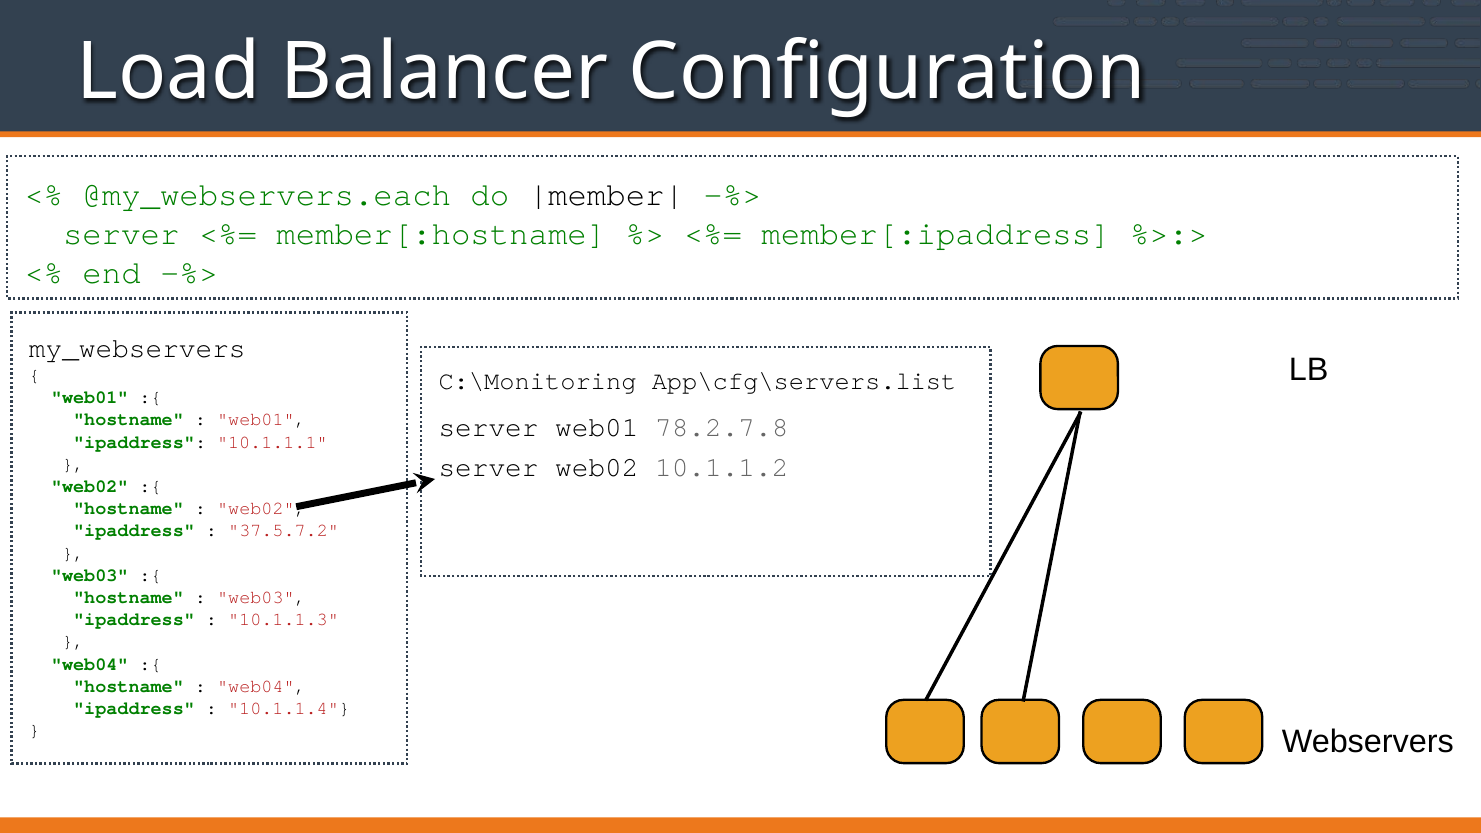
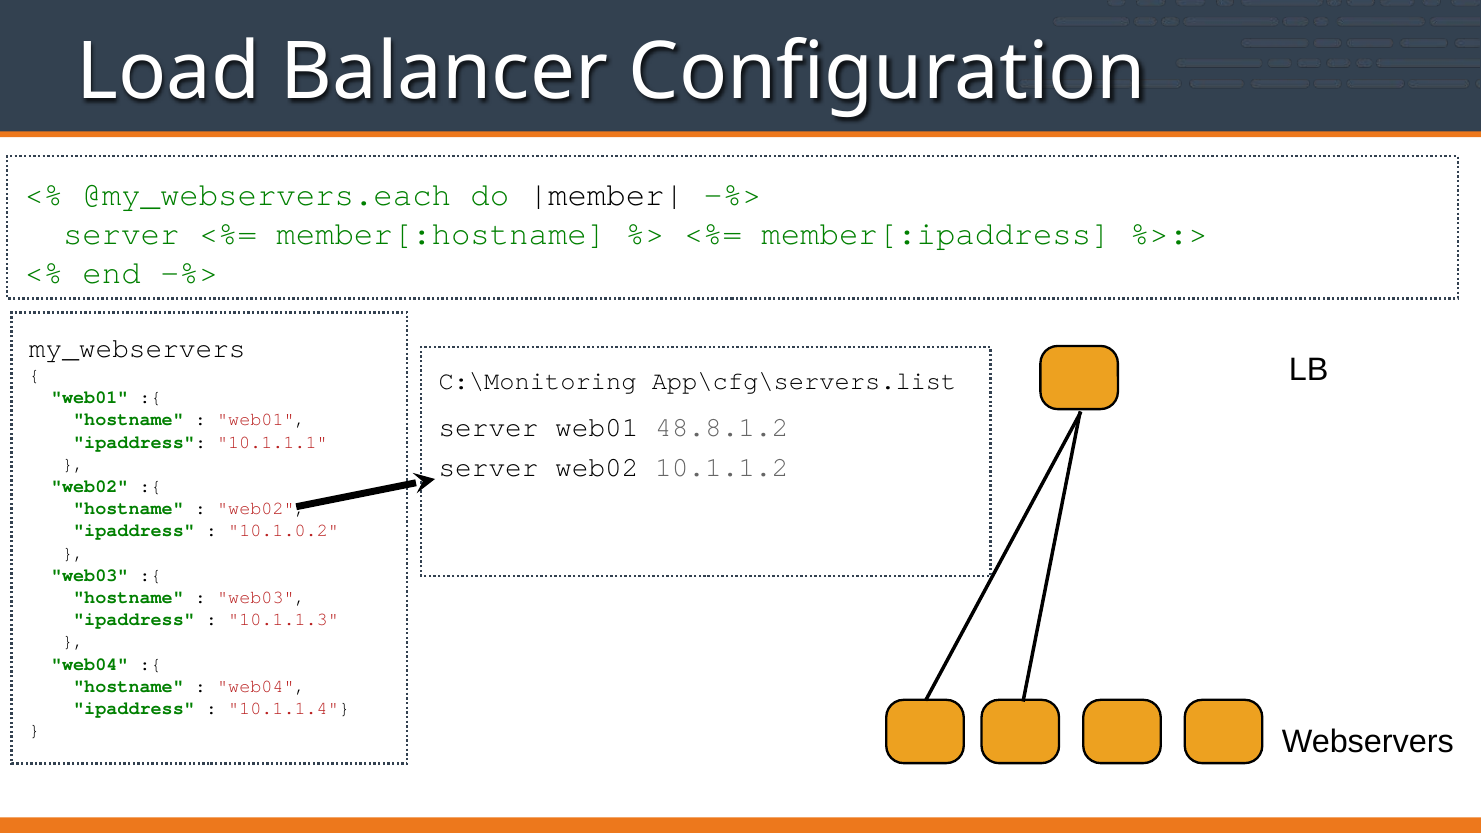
78.2.7.8: 78.2.7.8 -> 48.8.1.2
37.5.7.2: 37.5.7.2 -> 10.1.0.2
